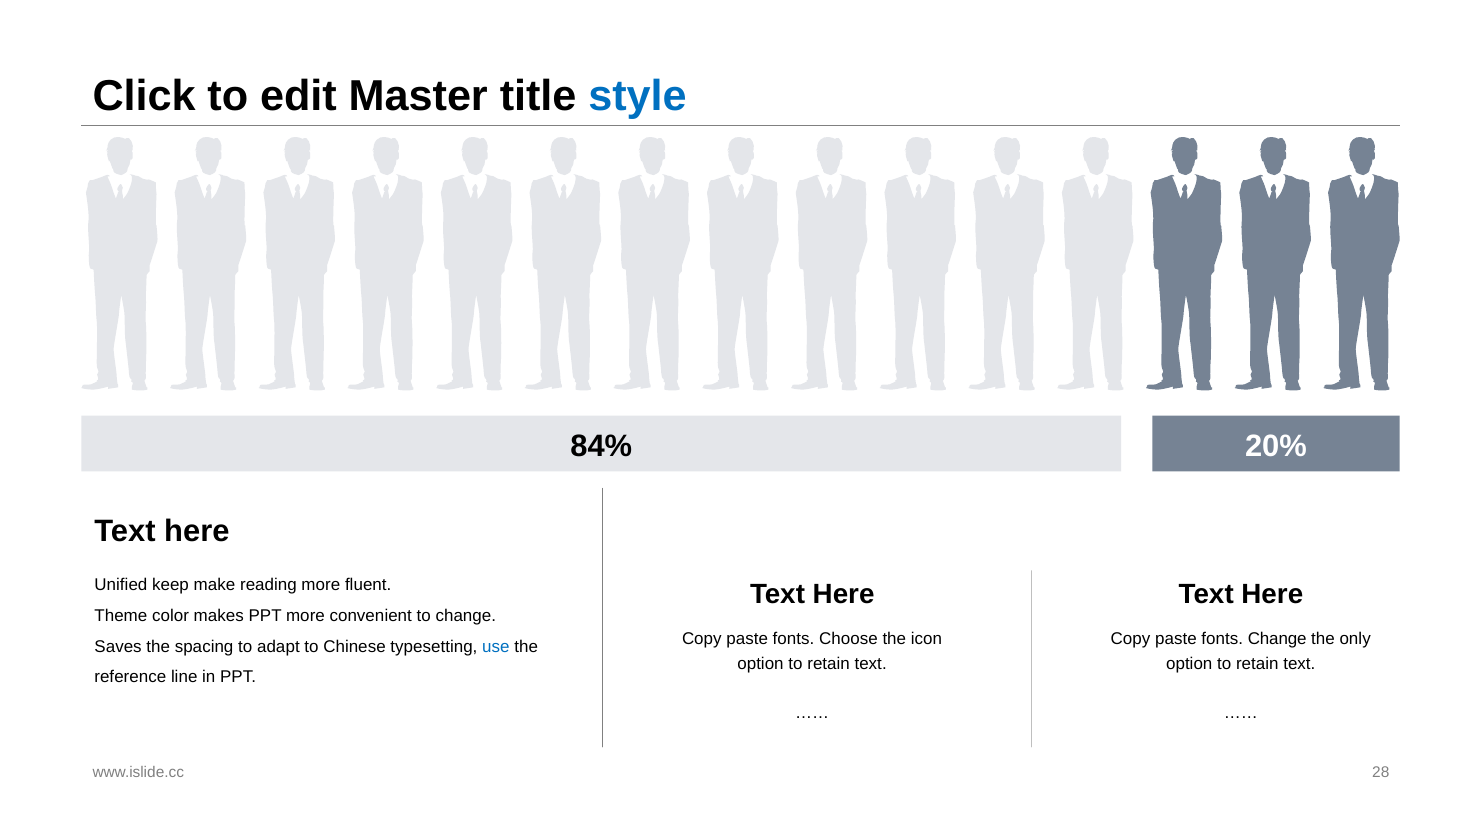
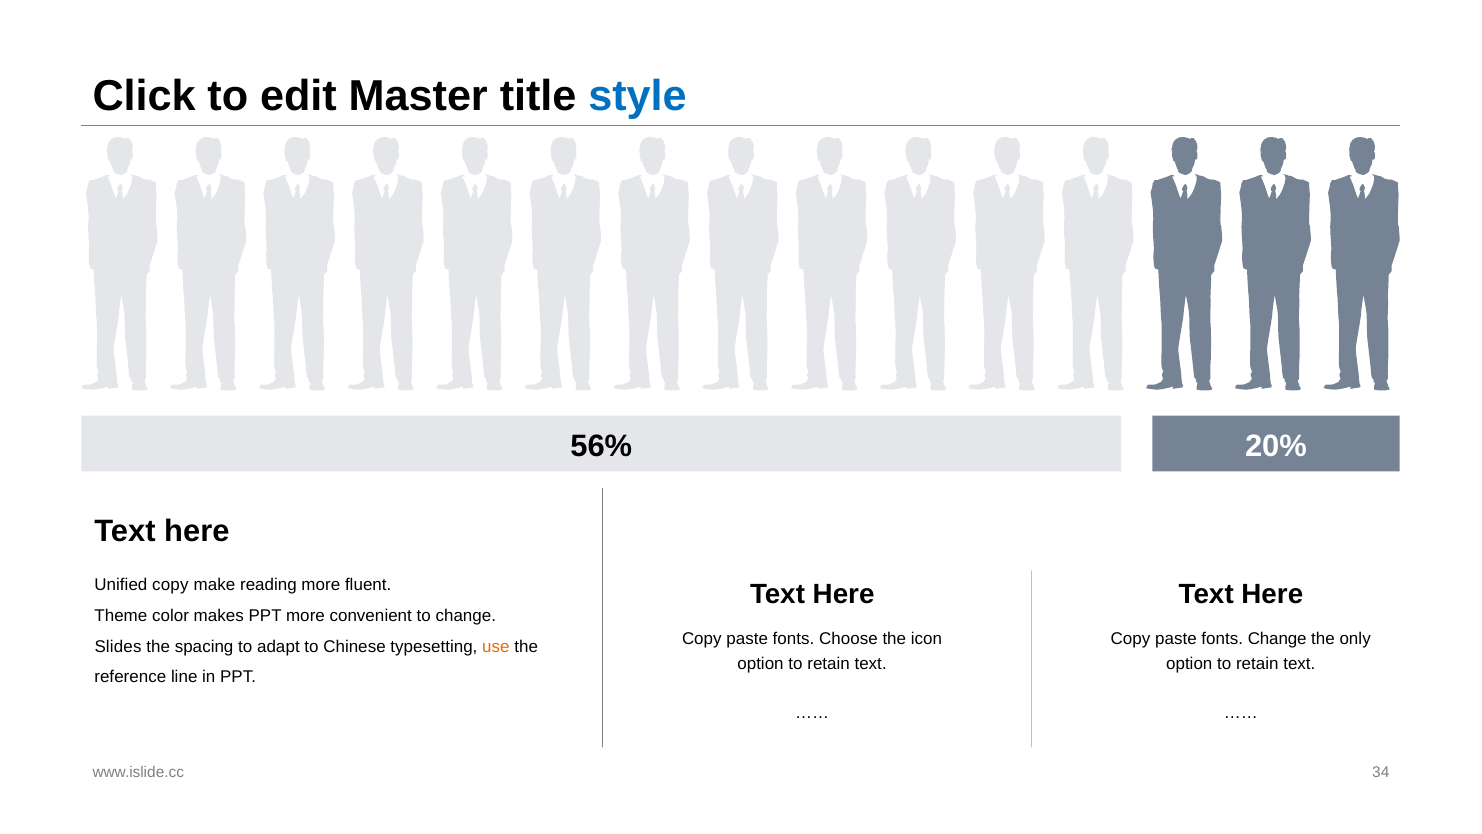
84%: 84% -> 56%
Unified keep: keep -> copy
Saves: Saves -> Slides
use colour: blue -> orange
28: 28 -> 34
